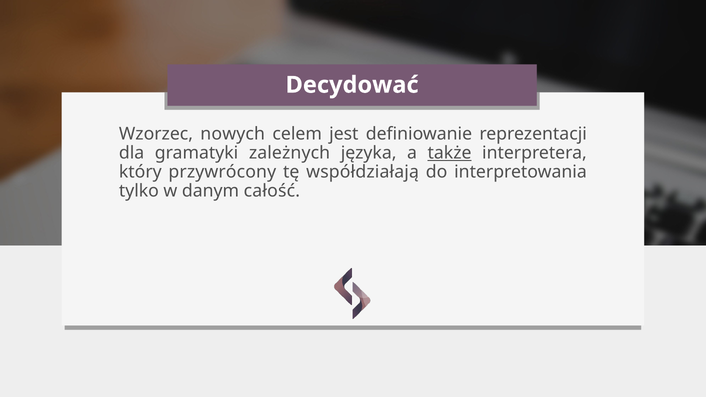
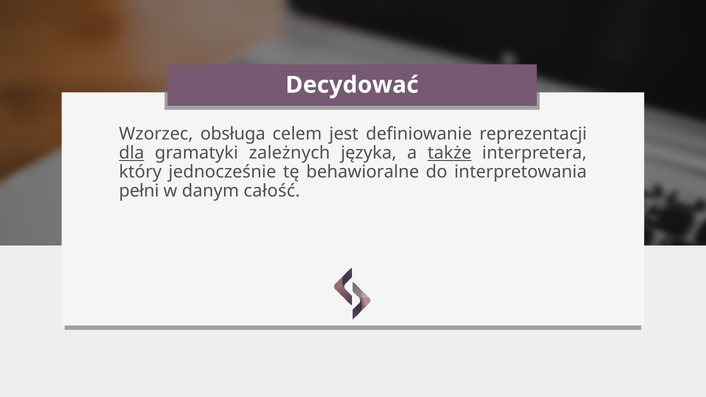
nowych: nowych -> obsługa
dla underline: none -> present
przywrócony: przywrócony -> jednocześnie
współdziałają: współdziałają -> behawioralne
tylko: tylko -> pełni
